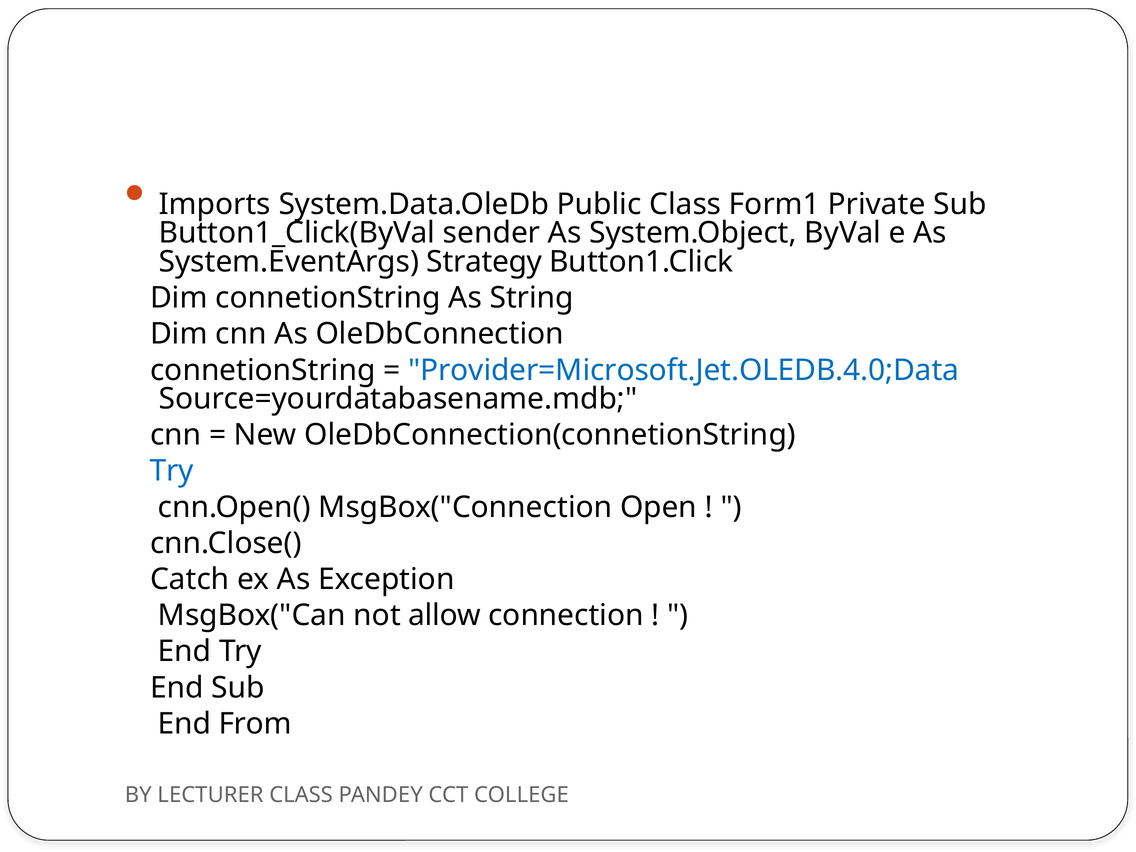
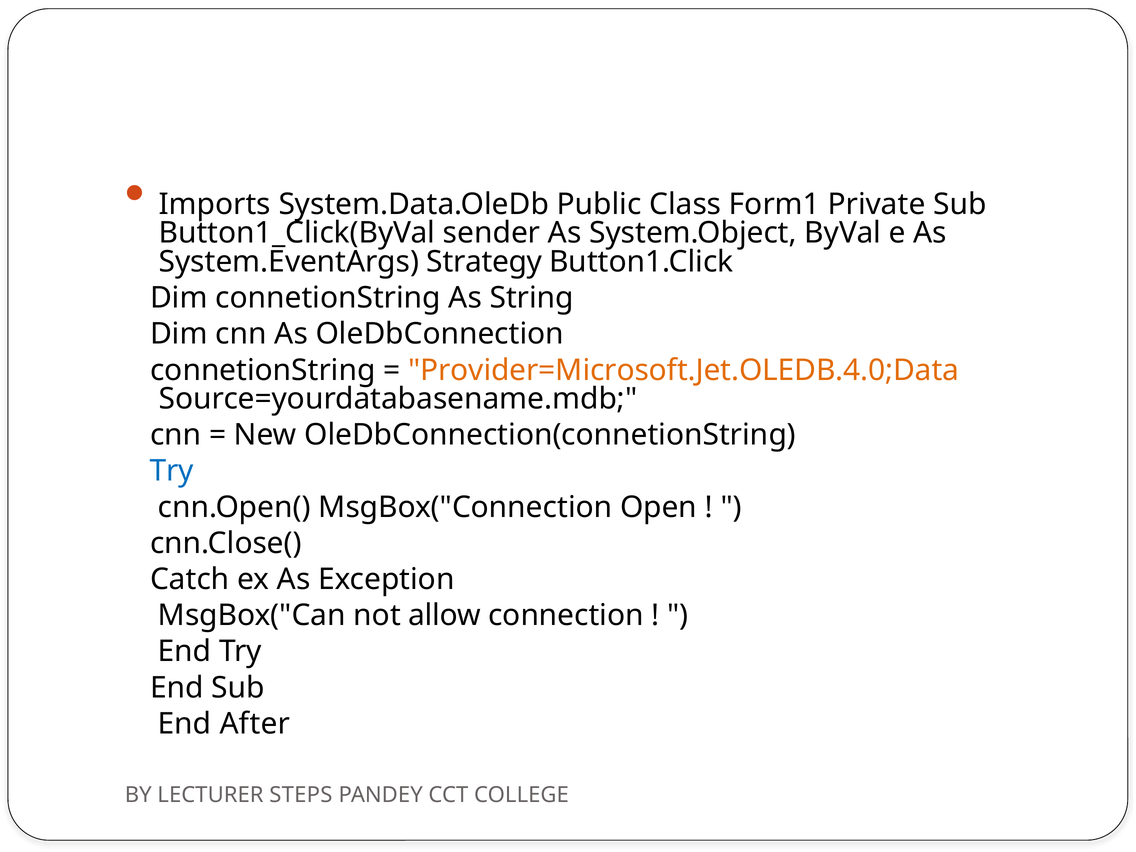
Provider=Microsoft.Jet.OLEDB.4.0;Data colour: blue -> orange
From: From -> After
LECTURER CLASS: CLASS -> STEPS
